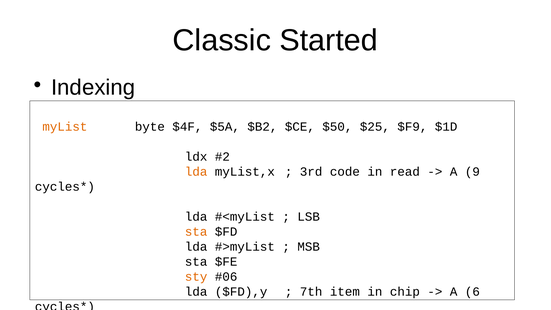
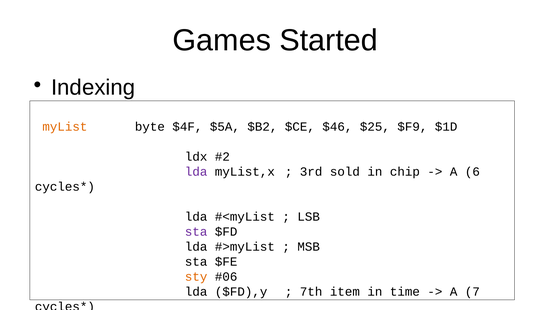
Classic: Classic -> Games
$50: $50 -> $46
lda at (196, 172) colour: orange -> purple
code: code -> sold
read: read -> chip
9: 9 -> 6
sta at (196, 232) colour: orange -> purple
chip: chip -> time
6: 6 -> 7
